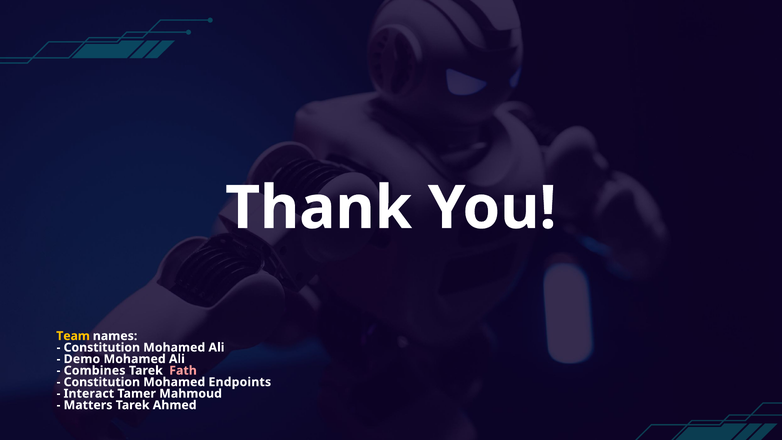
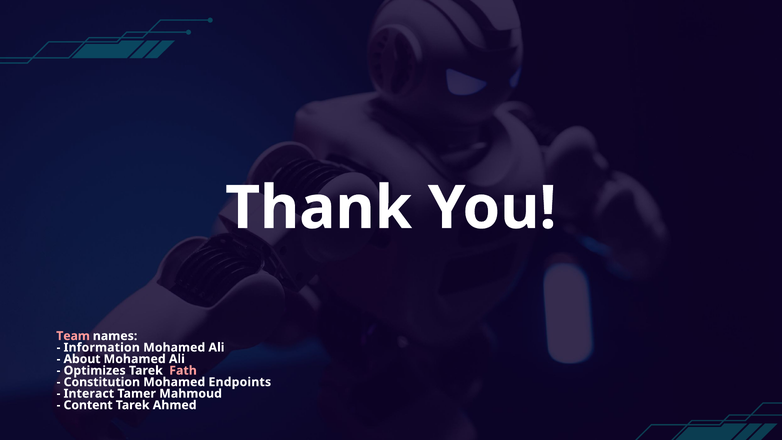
Team colour: yellow -> pink
Constitution at (102, 347): Constitution -> Information
Demo: Demo -> About
Combines: Combines -> Optimizes
Matters: Matters -> Content
